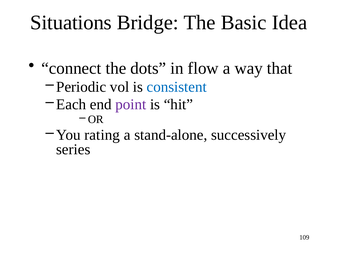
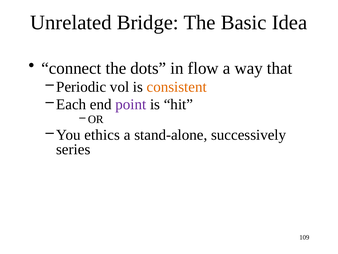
Situations: Situations -> Unrelated
consistent colour: blue -> orange
rating: rating -> ethics
